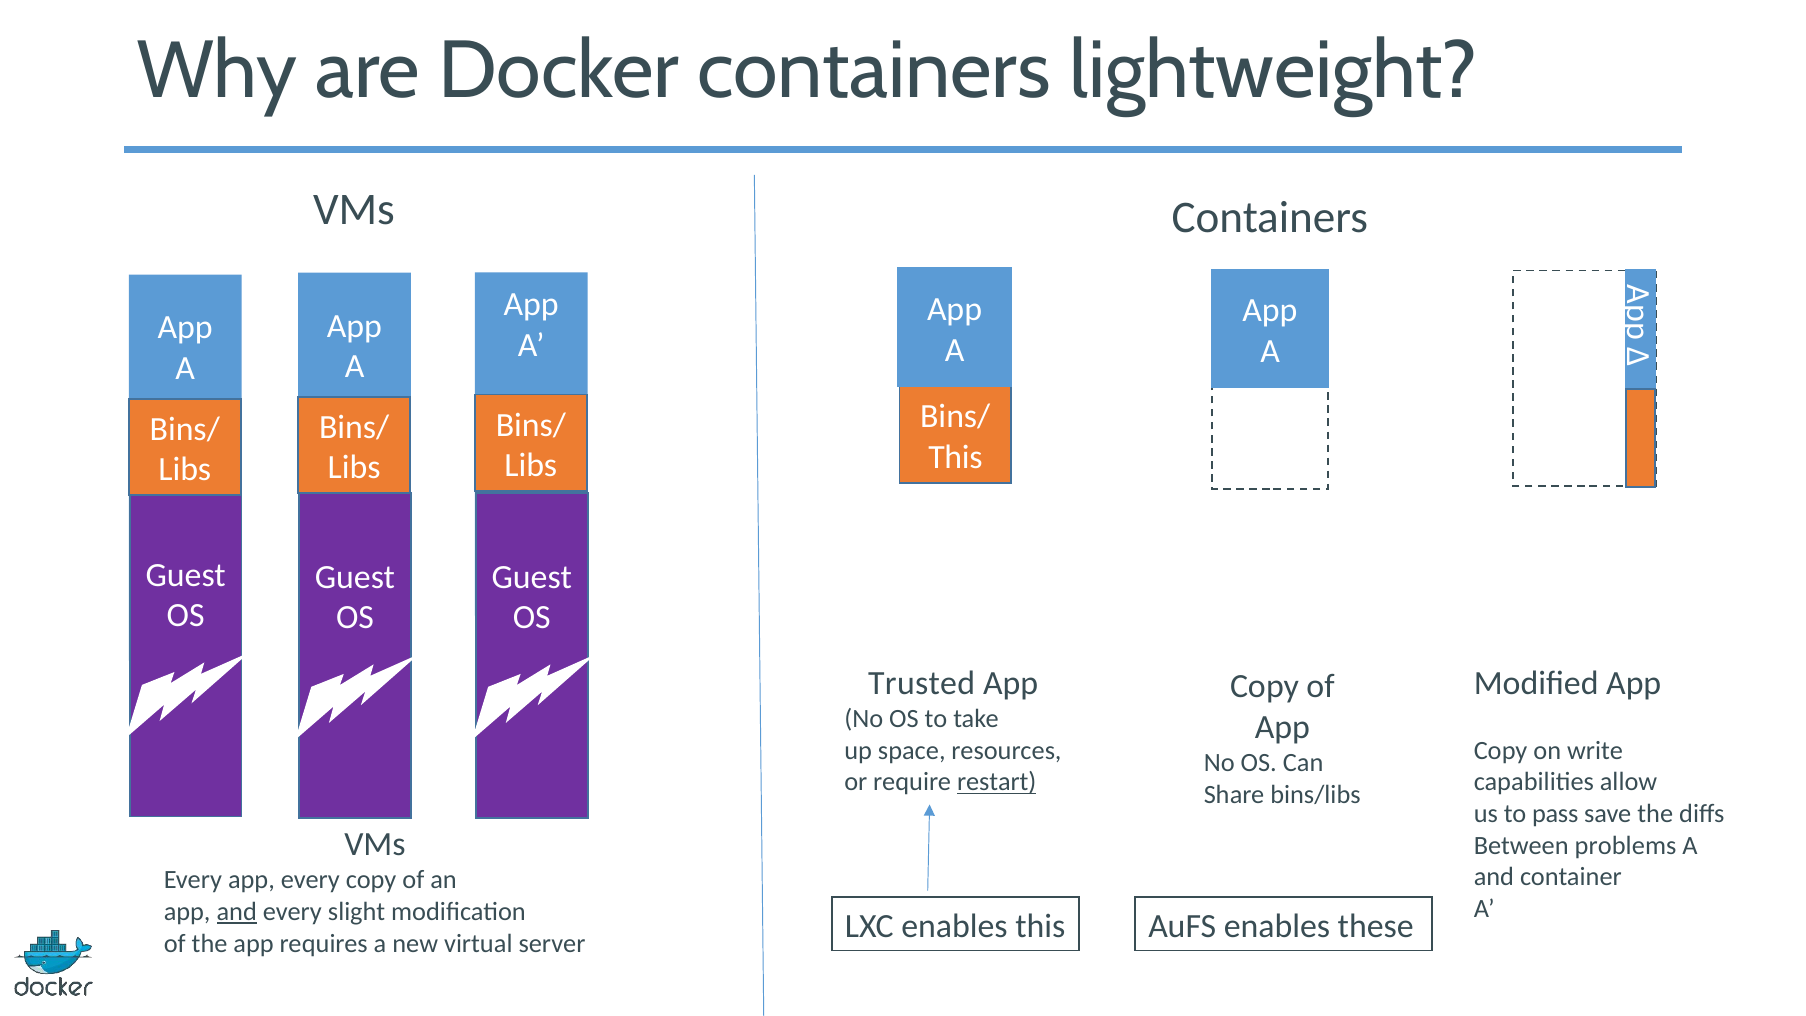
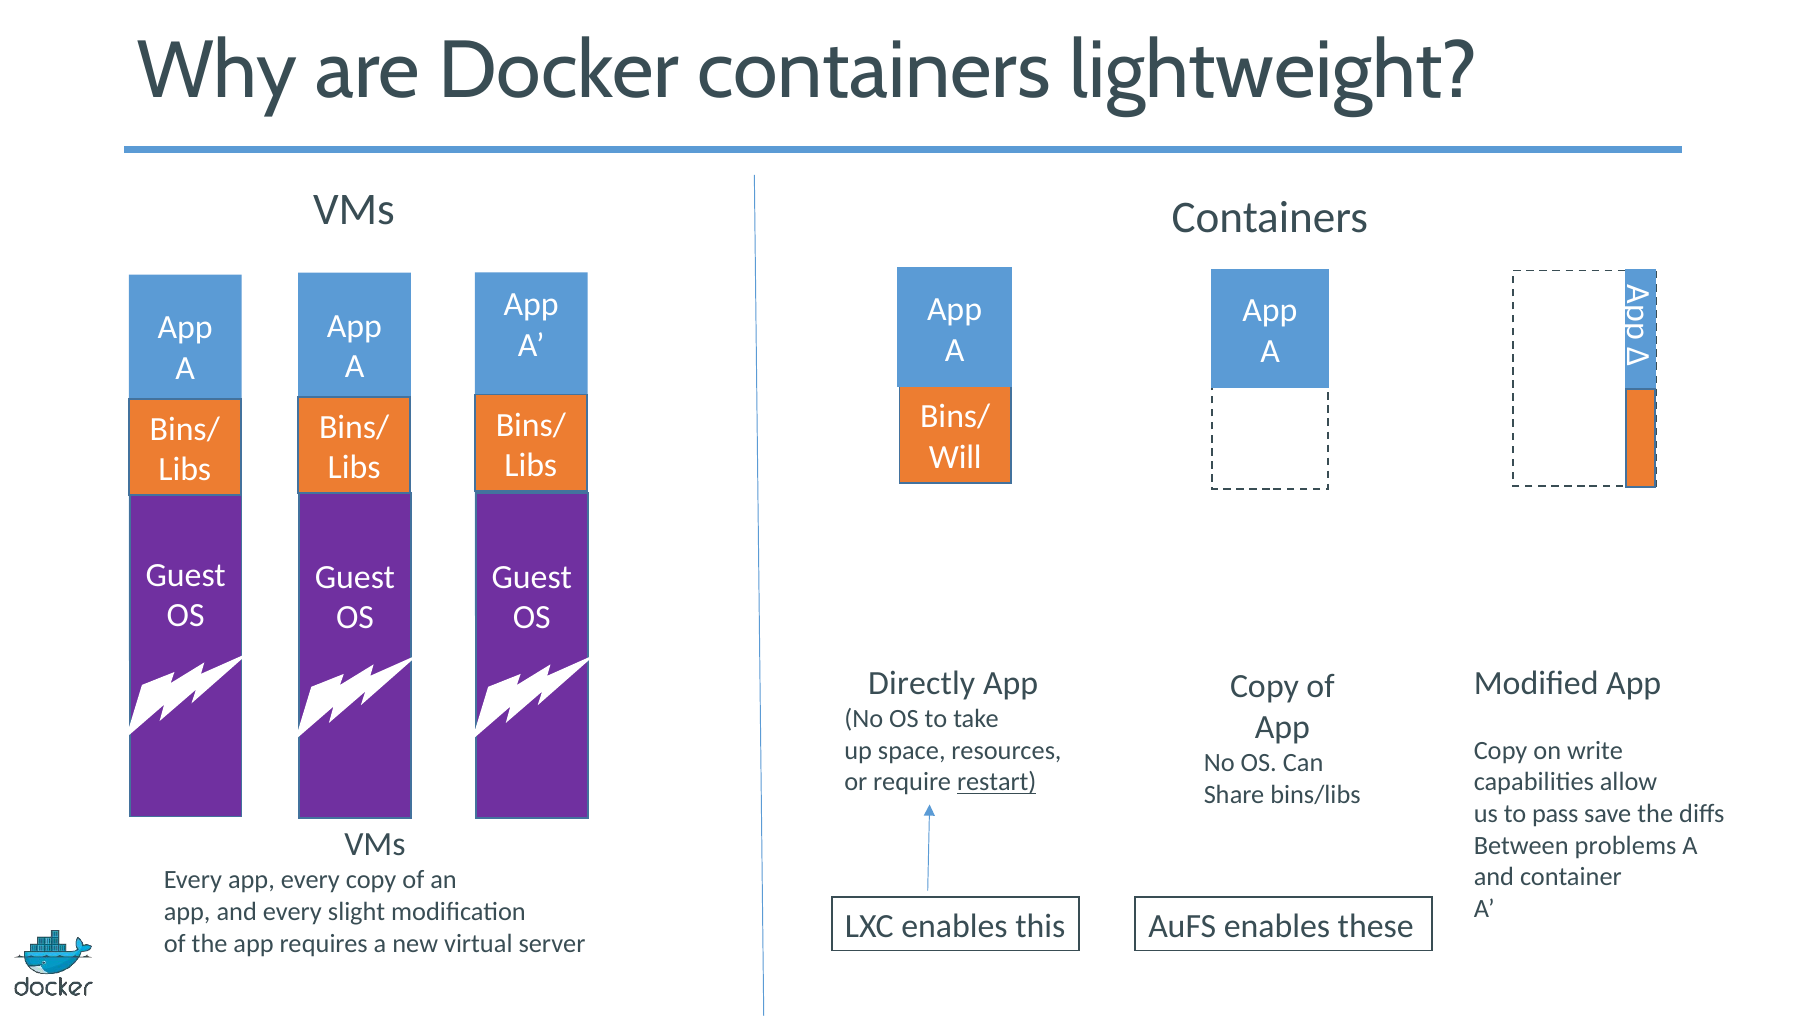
This at (955, 457): This -> Will
Trusted: Trusted -> Directly
and at (237, 912) underline: present -> none
